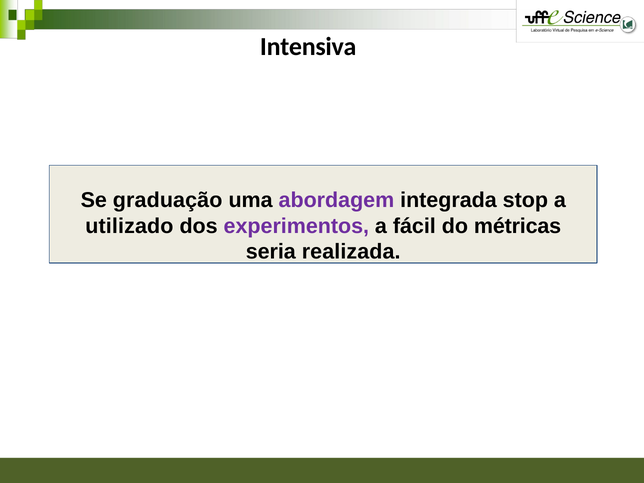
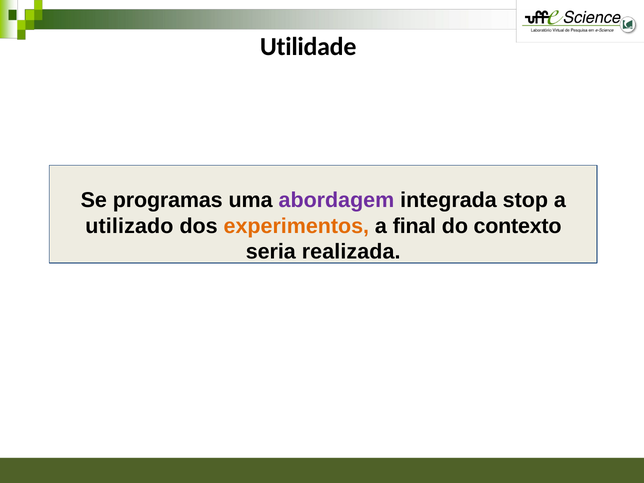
Intensiva: Intensiva -> Utilidade
graduação: graduação -> programas
experimentos colour: purple -> orange
fácil: fácil -> final
métricas: métricas -> contexto
